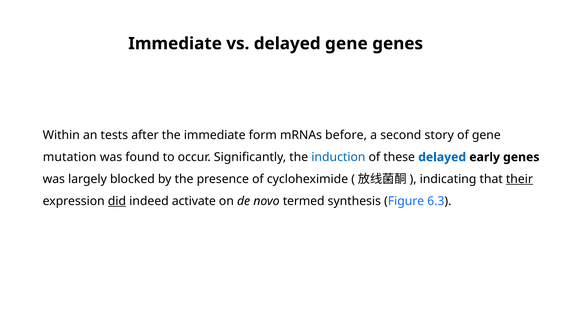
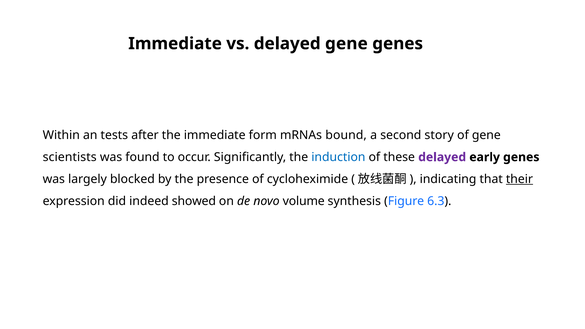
before: before -> bound
mutation: mutation -> scientists
delayed at (442, 157) colour: blue -> purple
did underline: present -> none
activate: activate -> showed
termed: termed -> volume
